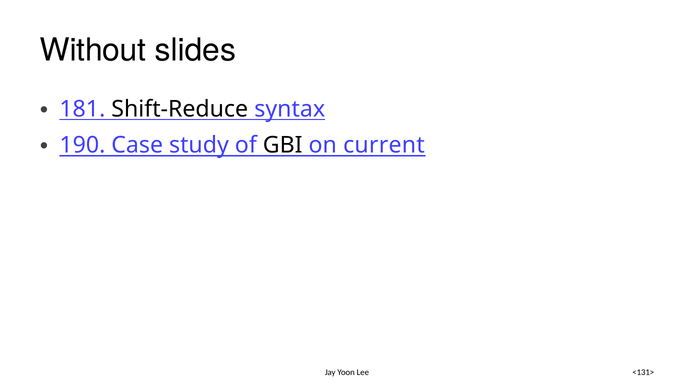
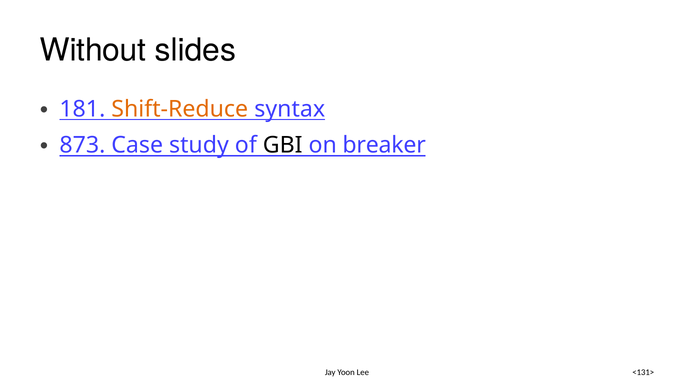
Shift-Reduce colour: black -> orange
190: 190 -> 873
current: current -> breaker
